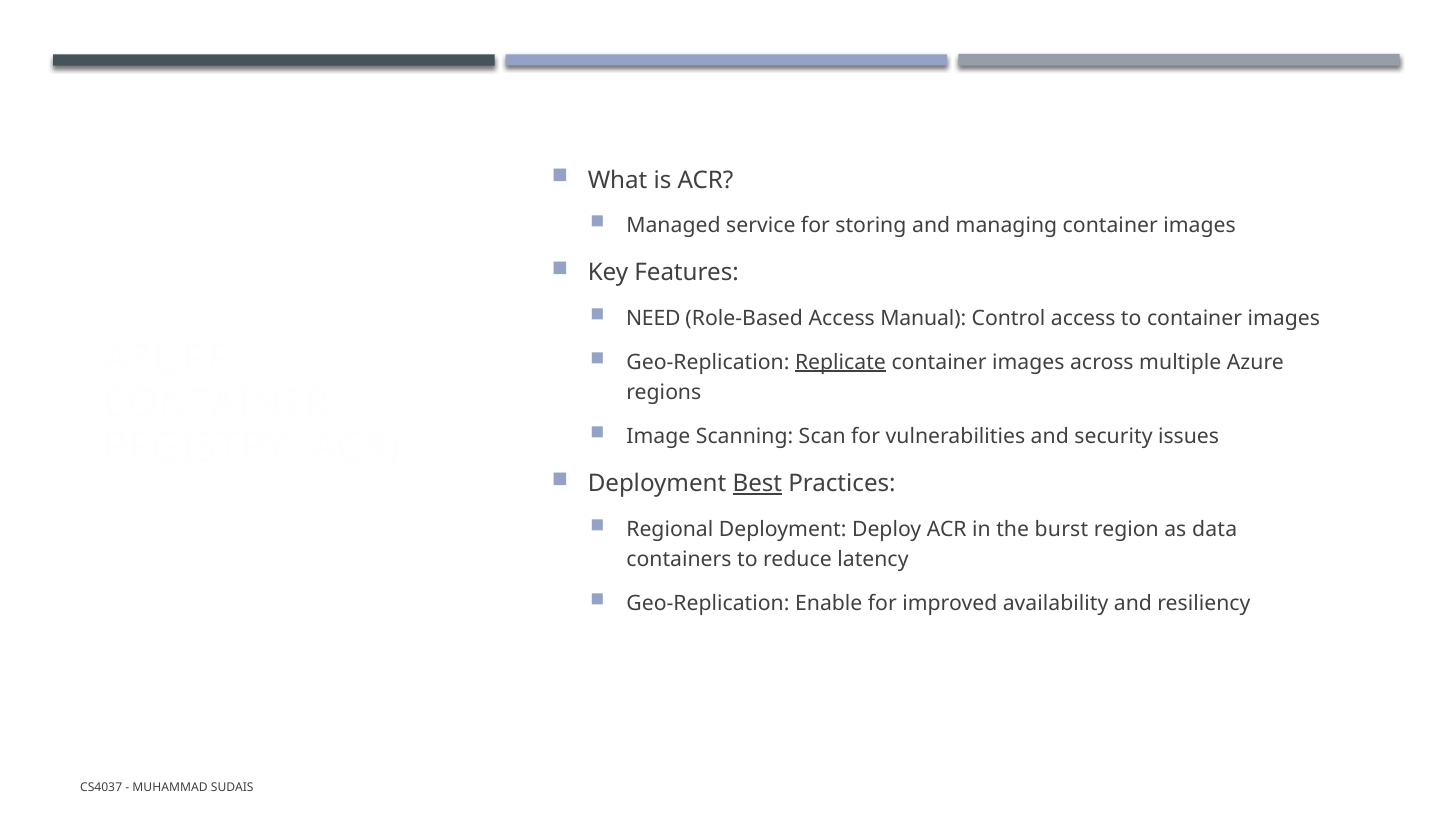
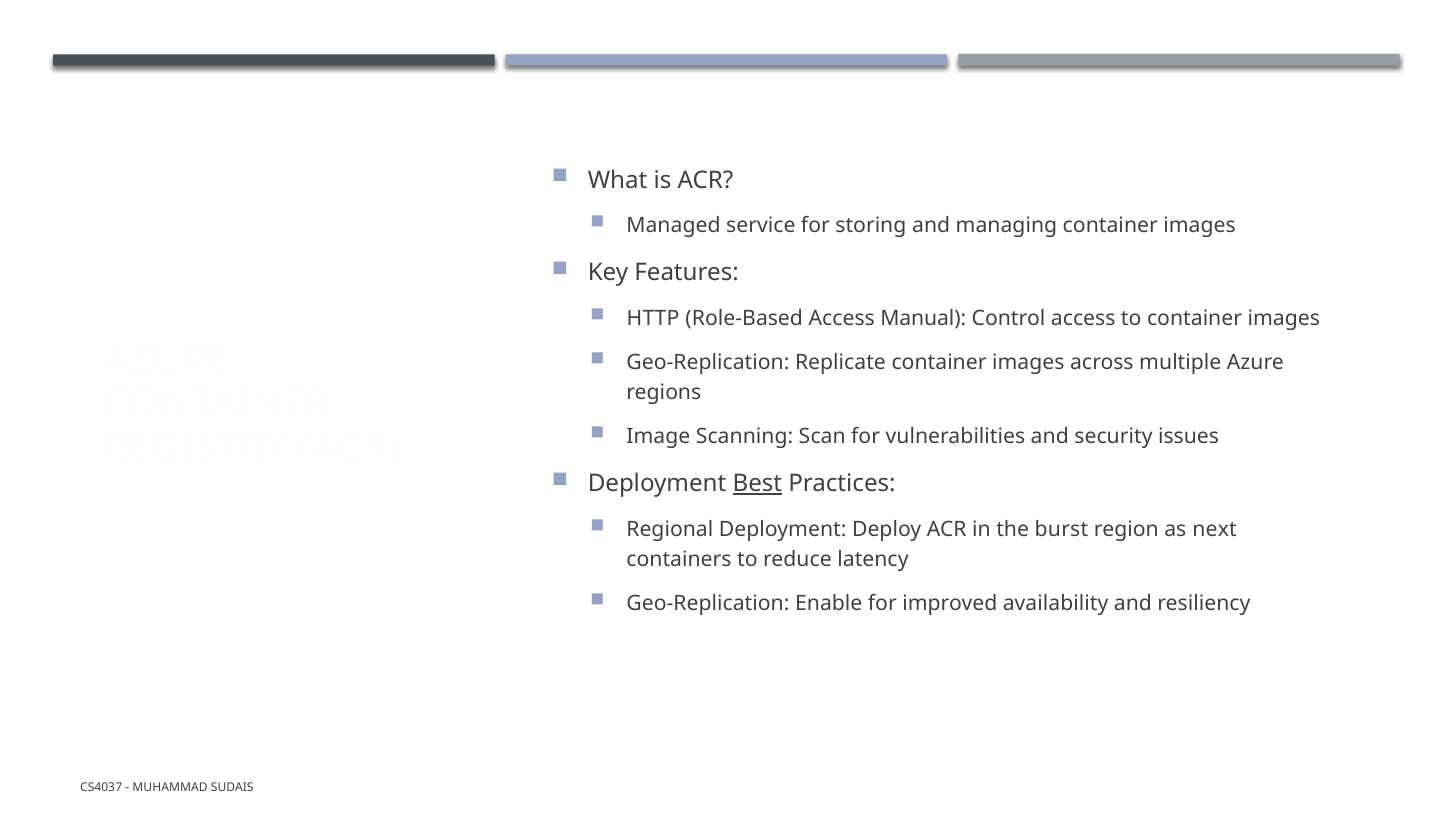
NEED: NEED -> HTTP
Replicate underline: present -> none
data: data -> next
